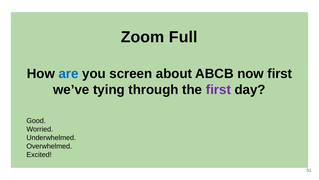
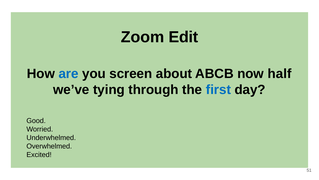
Full: Full -> Edit
now first: first -> half
first at (218, 89) colour: purple -> blue
